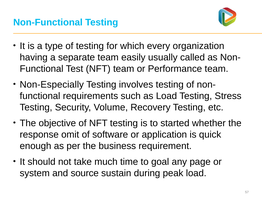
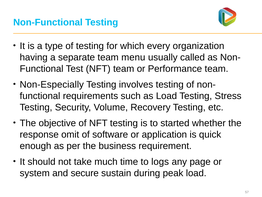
easily: easily -> menu
goal: goal -> logs
source: source -> secure
